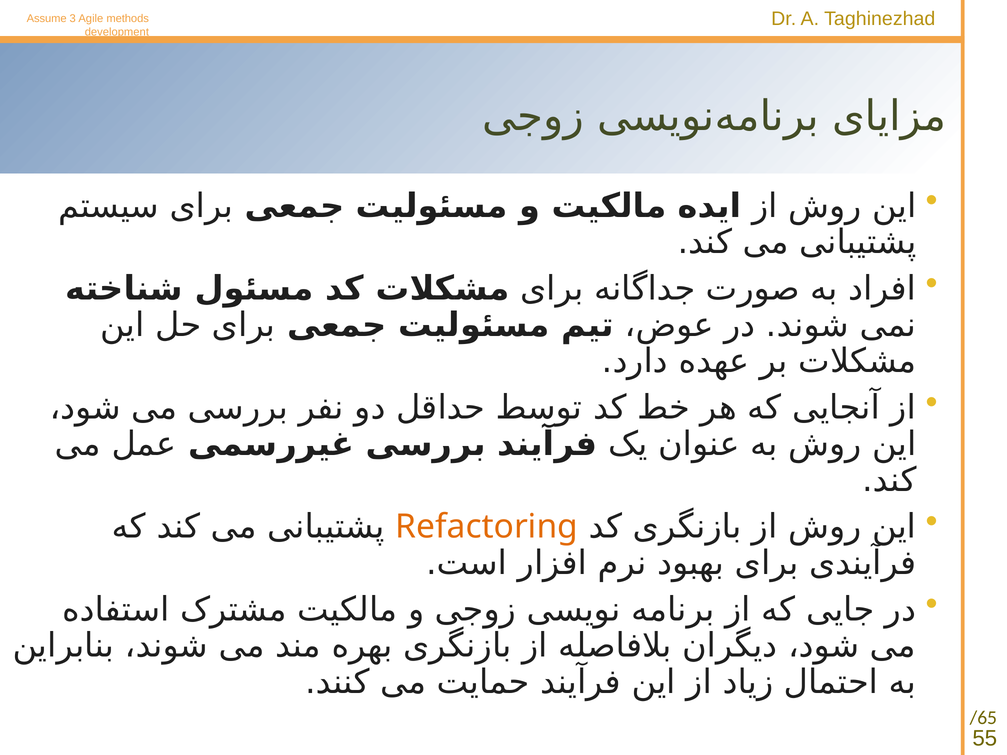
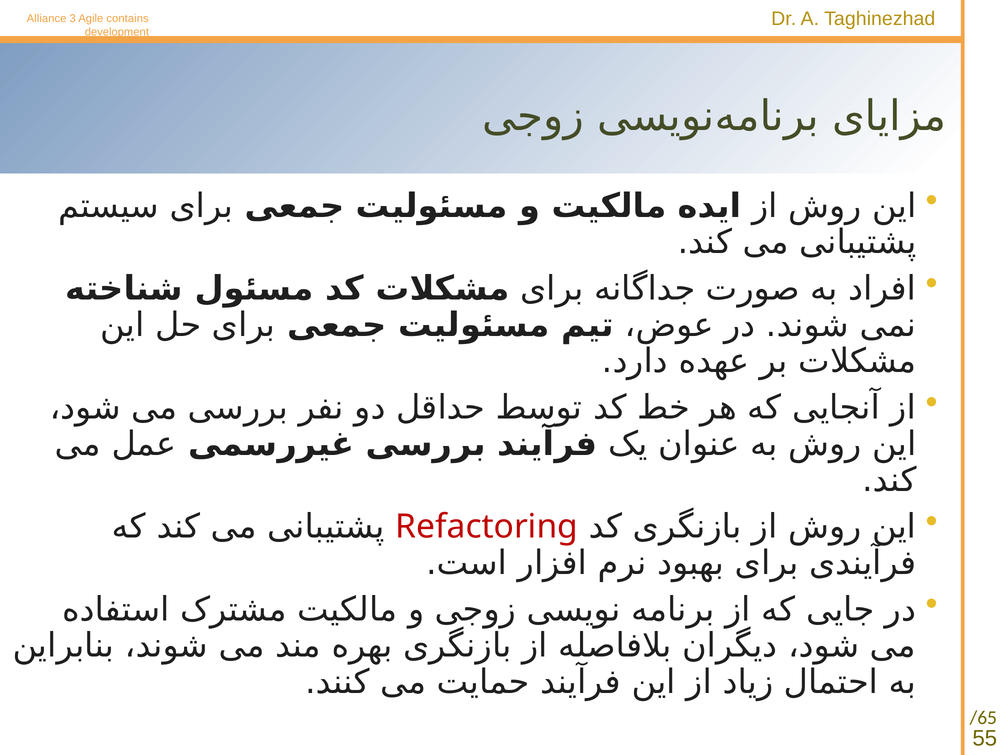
Assume: Assume -> Alliance
methods: methods -> contains
Refactoring colour: orange -> red
